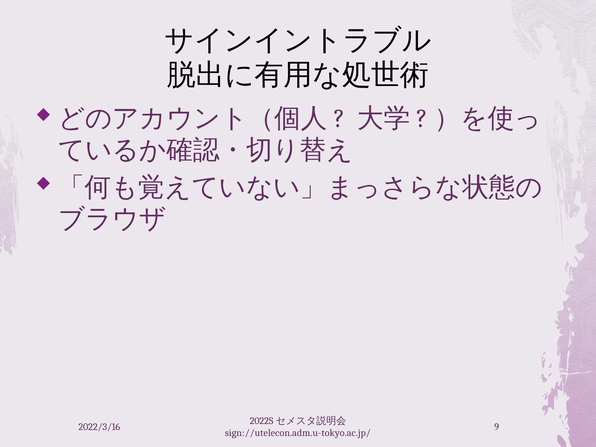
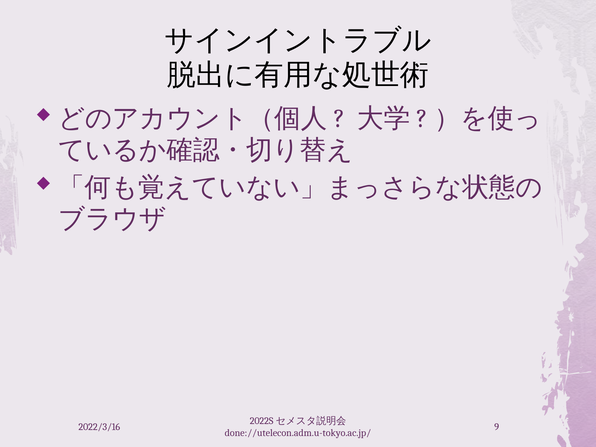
sign://utelecon.adm.u-tokyo.ac.jp/: sign://utelecon.adm.u-tokyo.ac.jp/ -> done://utelecon.adm.u-tokyo.ac.jp/
